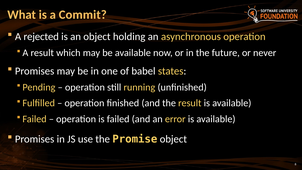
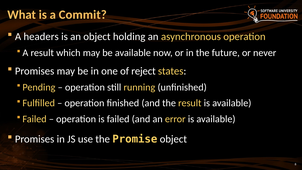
rejected: rejected -> headers
babel: babel -> reject
